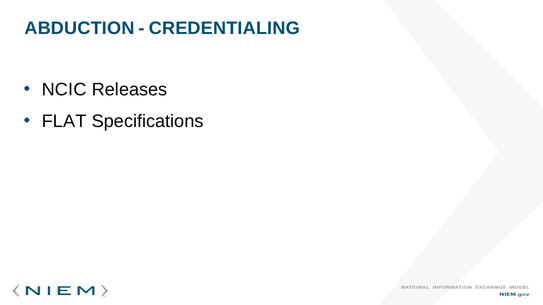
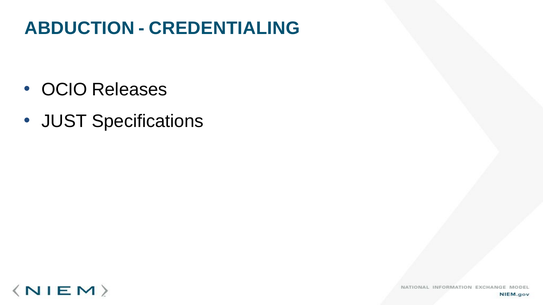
NCIC: NCIC -> OCIO
FLAT: FLAT -> JUST
